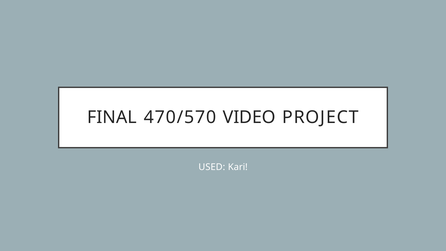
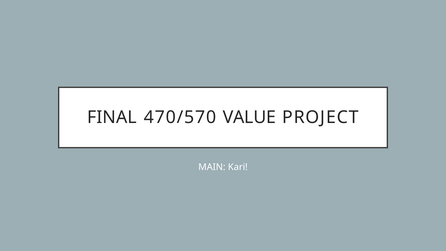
VIDEO: VIDEO -> VALUE
USED: USED -> MAIN
